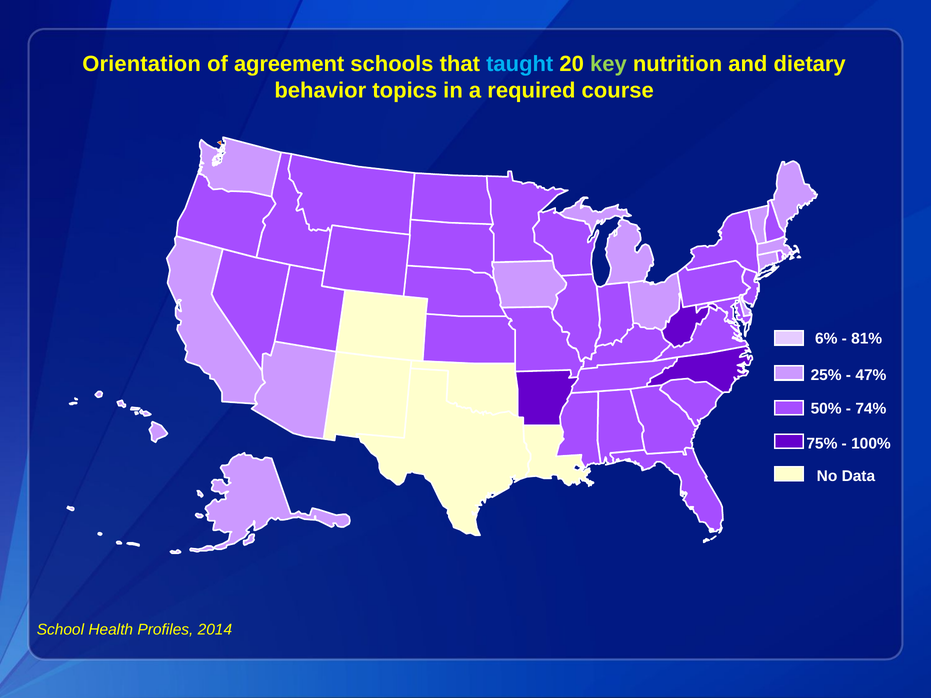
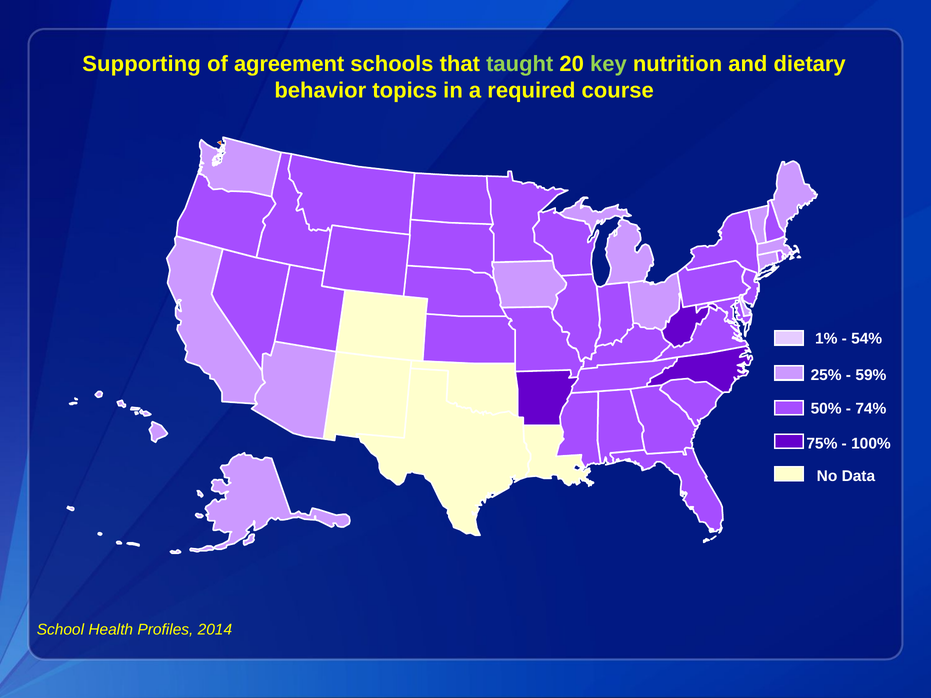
Orientation: Orientation -> Supporting
taught colour: light blue -> light green
6%: 6% -> 1%
81%: 81% -> 54%
47%: 47% -> 59%
